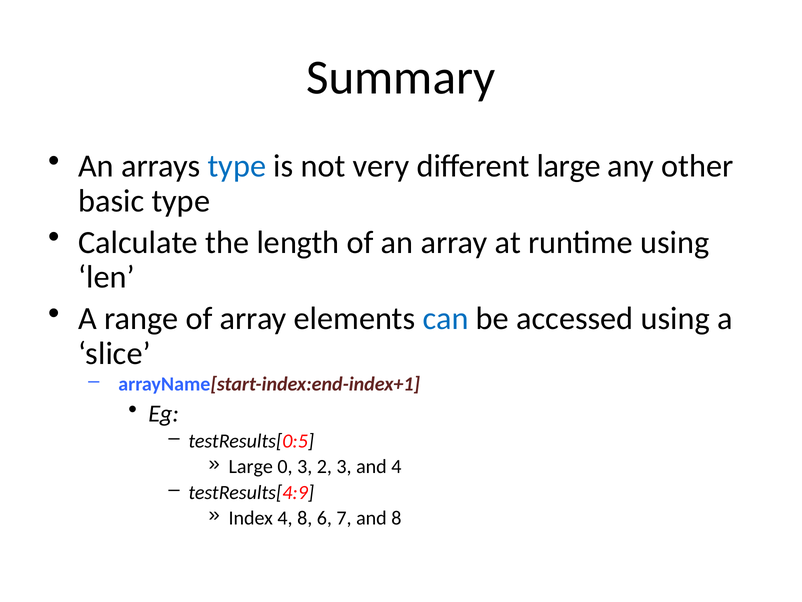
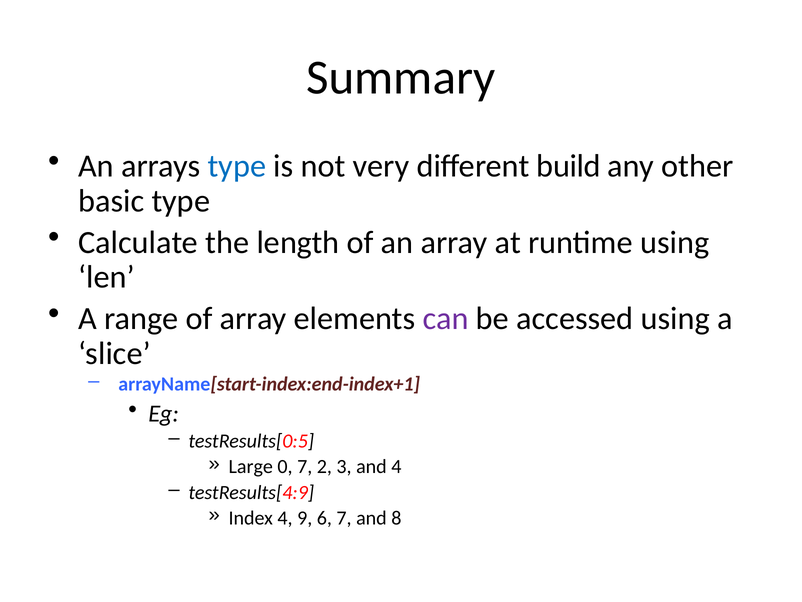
different large: large -> build
can colour: blue -> purple
0 3: 3 -> 7
4 8: 8 -> 9
